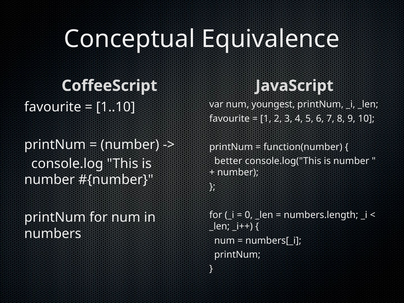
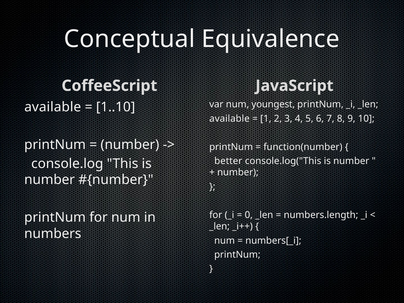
favourite at (53, 107): favourite -> available
favourite at (230, 119): favourite -> available
